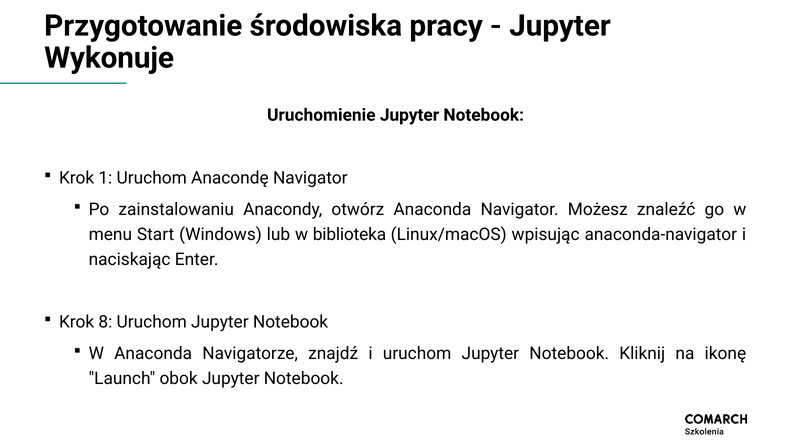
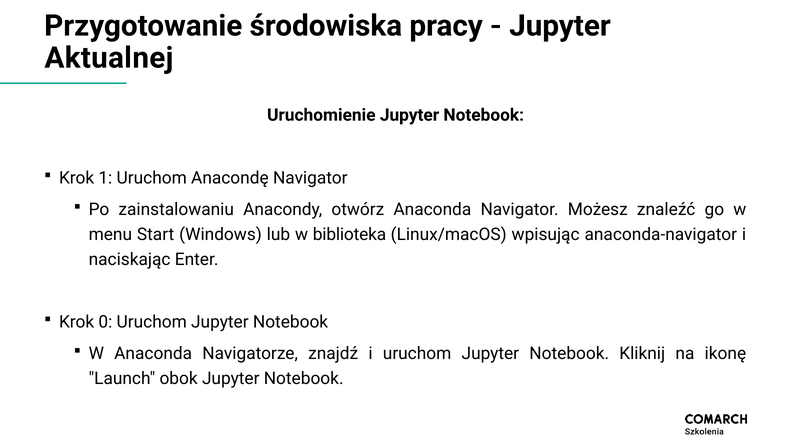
Wykonuje: Wykonuje -> Aktualnej
8: 8 -> 0
